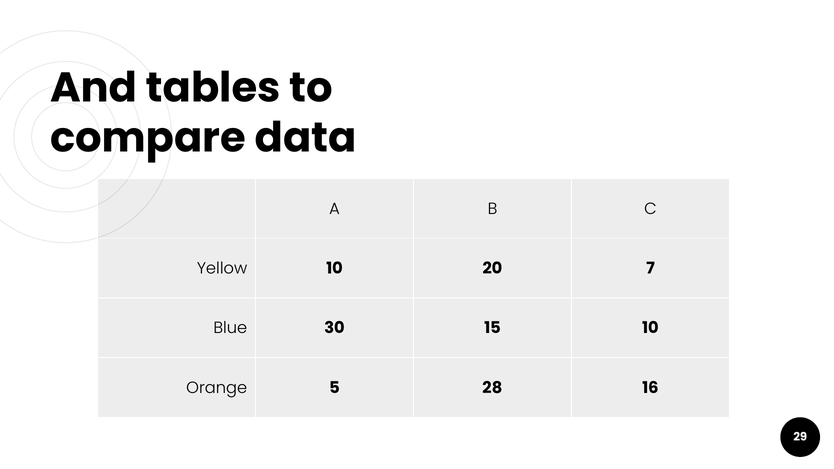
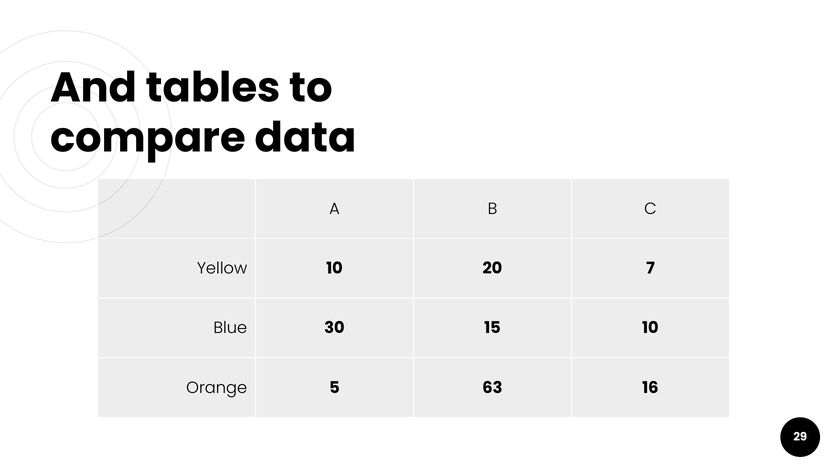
28: 28 -> 63
